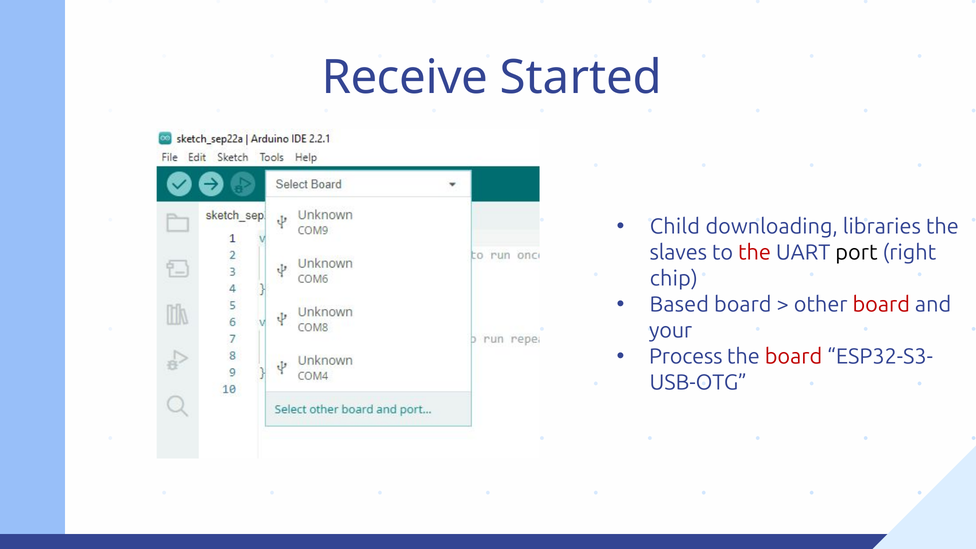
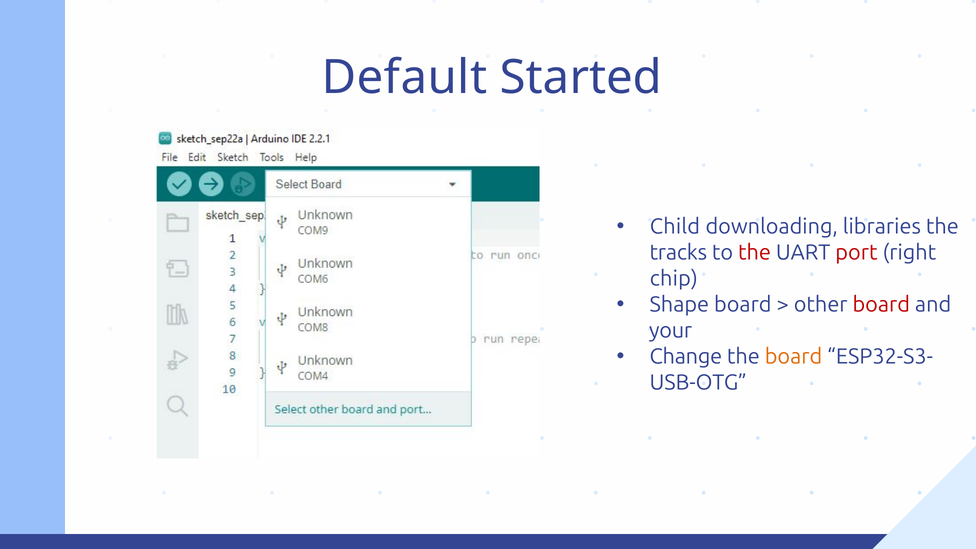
Receive: Receive -> Default
slaves: slaves -> tracks
port colour: black -> red
Based: Based -> Shape
Process: Process -> Change
board at (794, 357) colour: red -> orange
